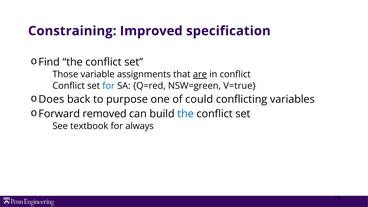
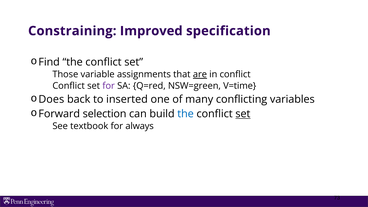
for at (109, 86) colour: blue -> purple
V=true: V=true -> V=time
purpose: purpose -> inserted
could: could -> many
removed: removed -> selection
set at (243, 114) underline: none -> present
